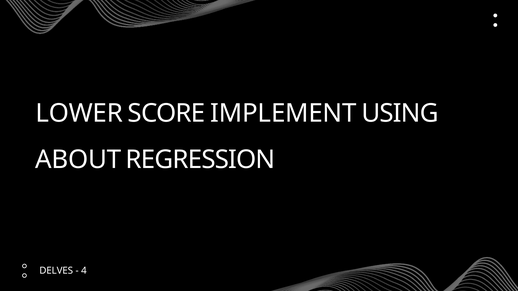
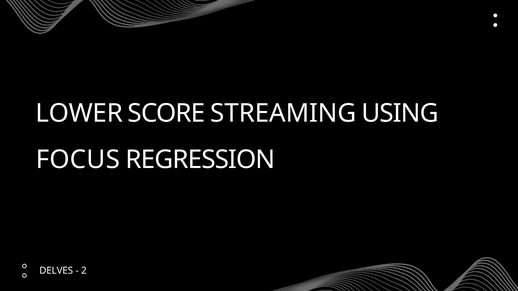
IMPLEMENT: IMPLEMENT -> STREAMING
ABOUT: ABOUT -> FOCUS
4: 4 -> 2
